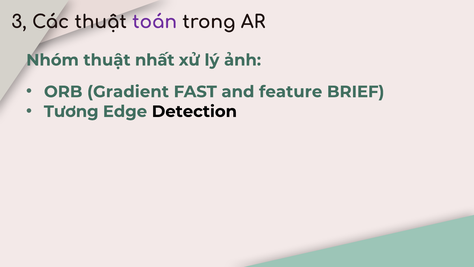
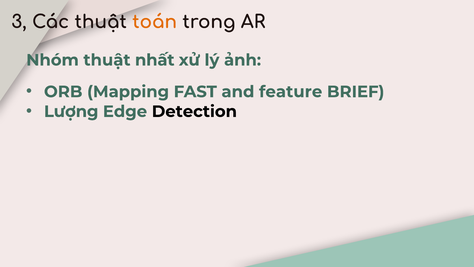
toán colour: purple -> orange
Gradient: Gradient -> Mapping
Tương: Tương -> Lượng
